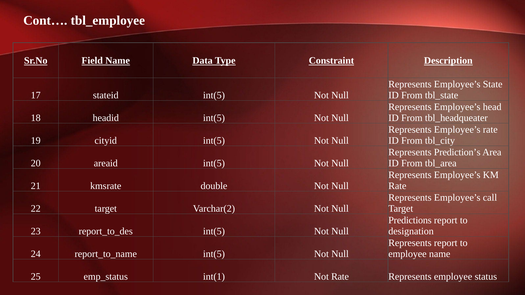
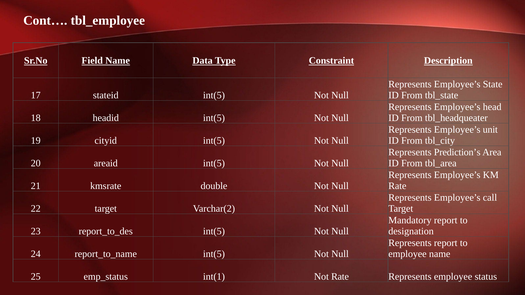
Employee’s rate: rate -> unit
Predictions: Predictions -> Mandatory
